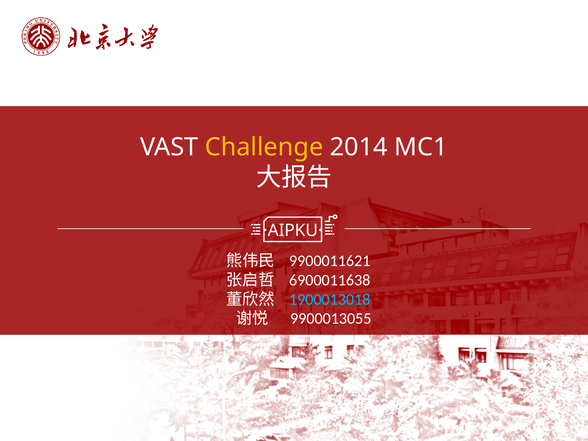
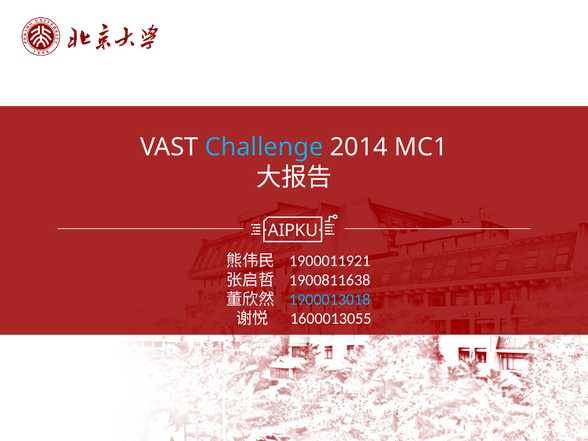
Challenge colour: yellow -> light blue
9900011621: 9900011621 -> 1900011921
6900011638: 6900011638 -> 1900811638
9900013055: 9900013055 -> 1600013055
